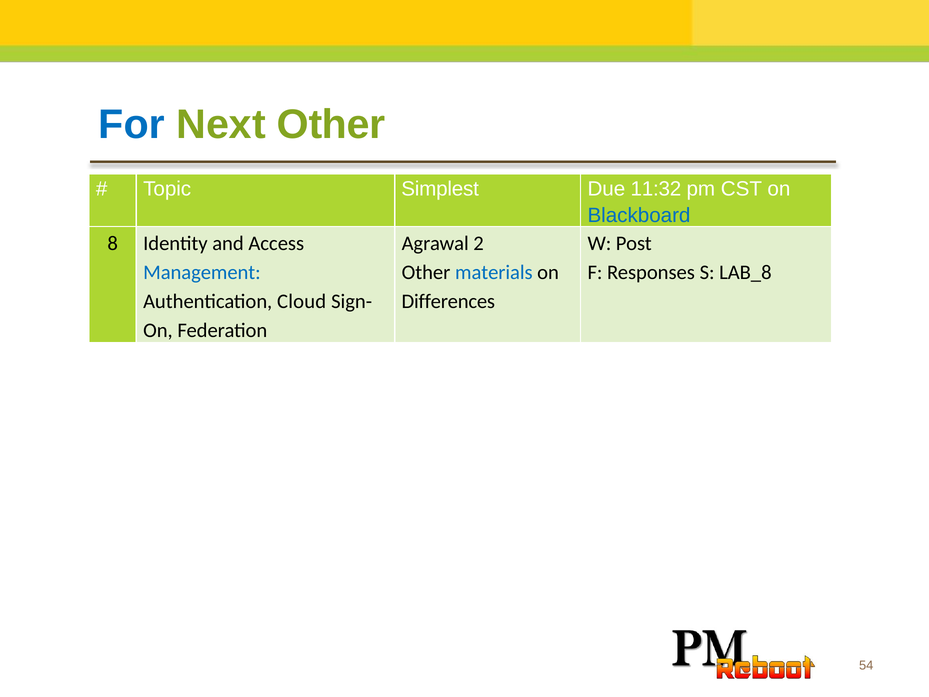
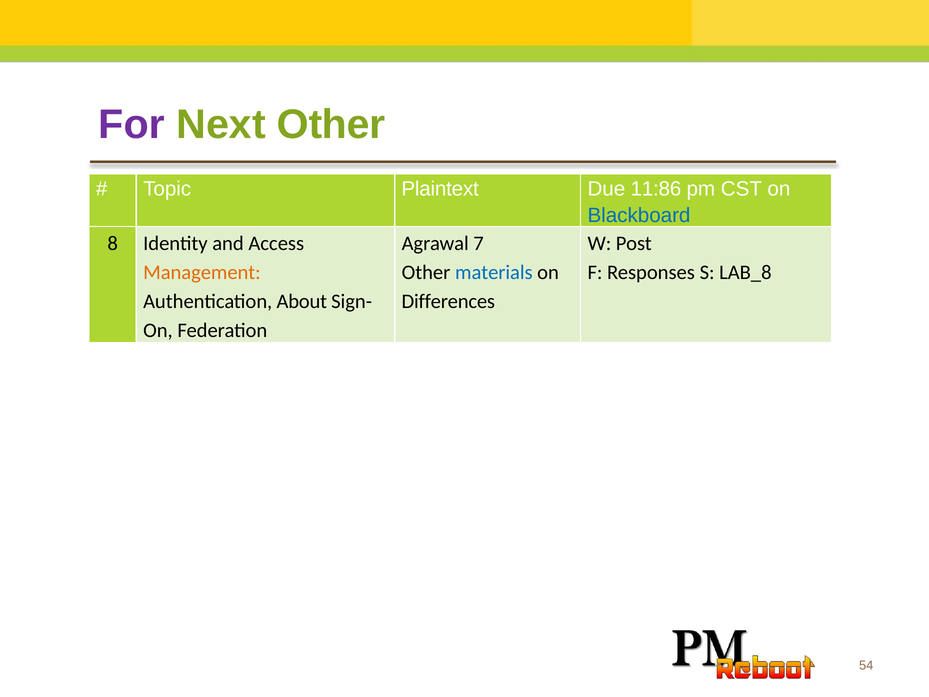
For colour: blue -> purple
Simplest: Simplest -> Plaintext
11:32: 11:32 -> 11:86
2: 2 -> 7
Management colour: blue -> orange
Cloud: Cloud -> About
